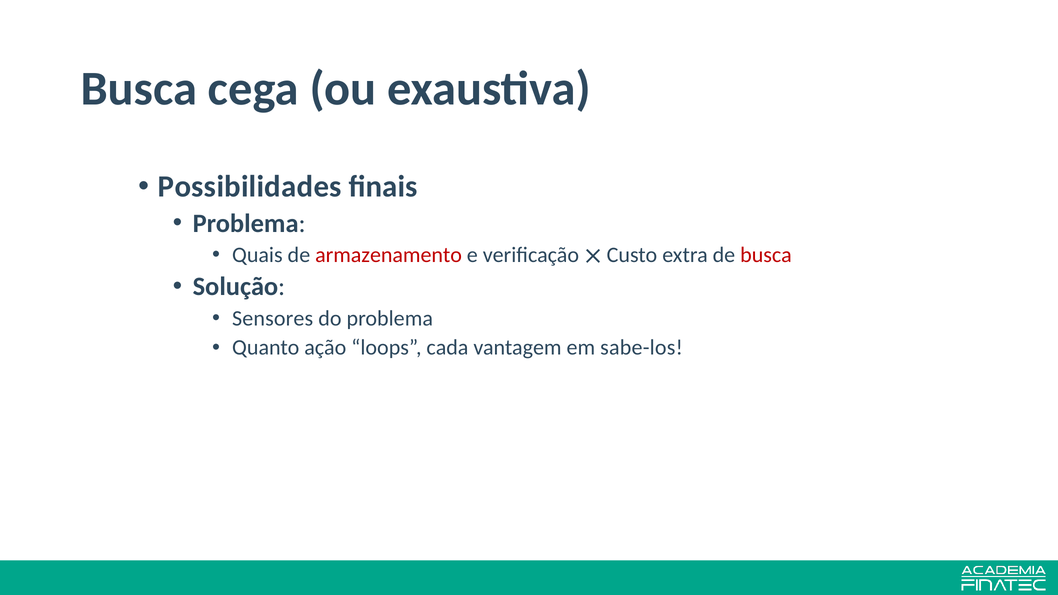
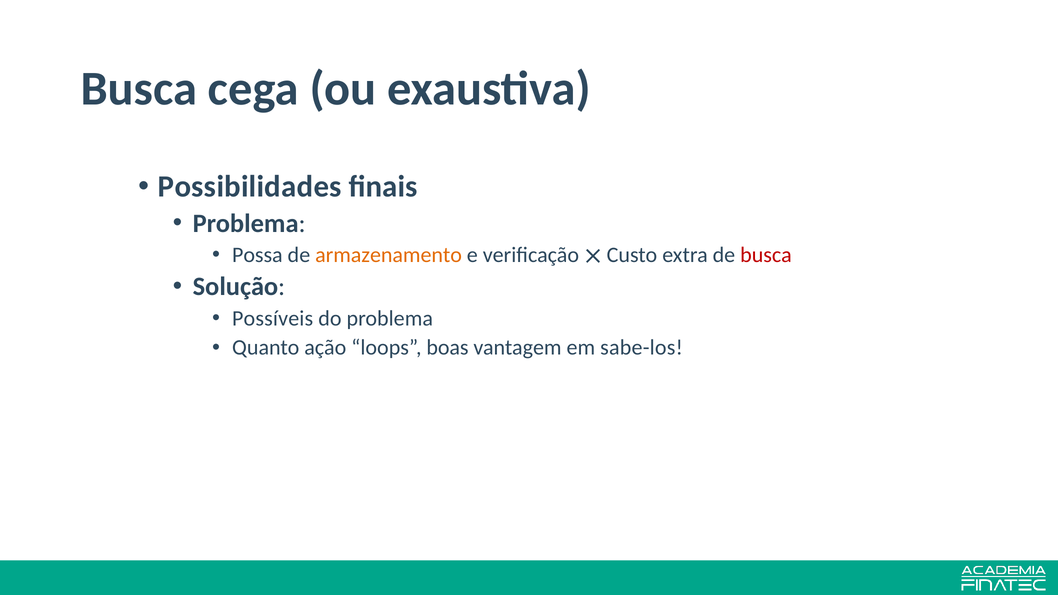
Quais: Quais -> Possa
armazenamento colour: red -> orange
Sensores: Sensores -> Possíveis
cada: cada -> boas
